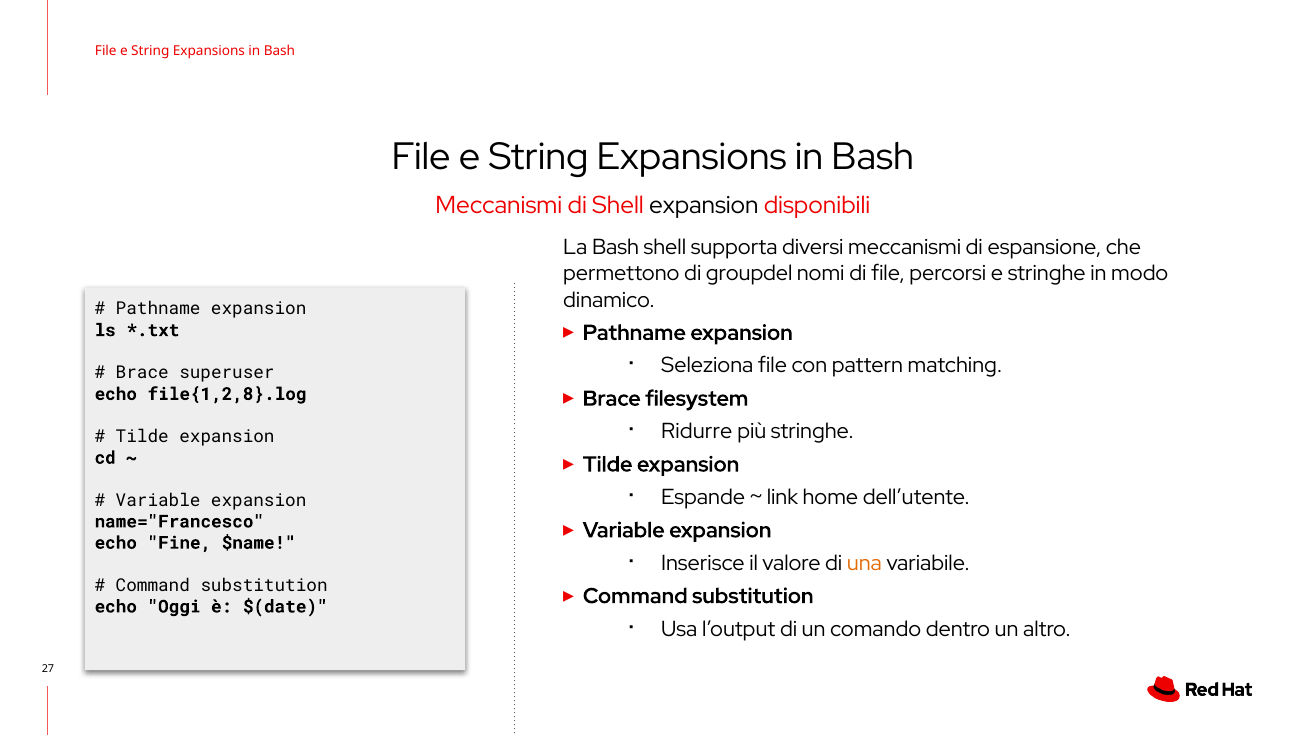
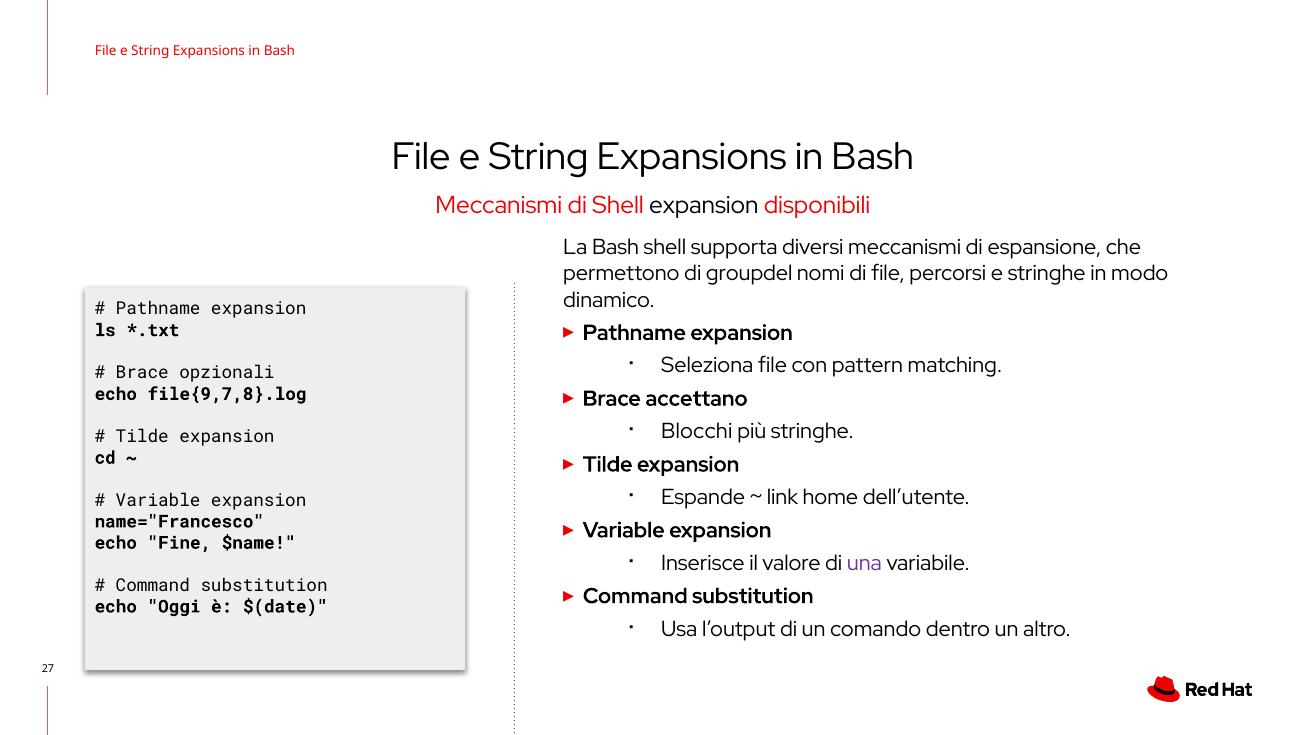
superuser: superuser -> opzionali
file{1,2,8}.log: file{1,2,8}.log -> file{9,7,8}.log
filesystem: filesystem -> accettano
Ridurre: Ridurre -> Blocchi
una colour: orange -> purple
